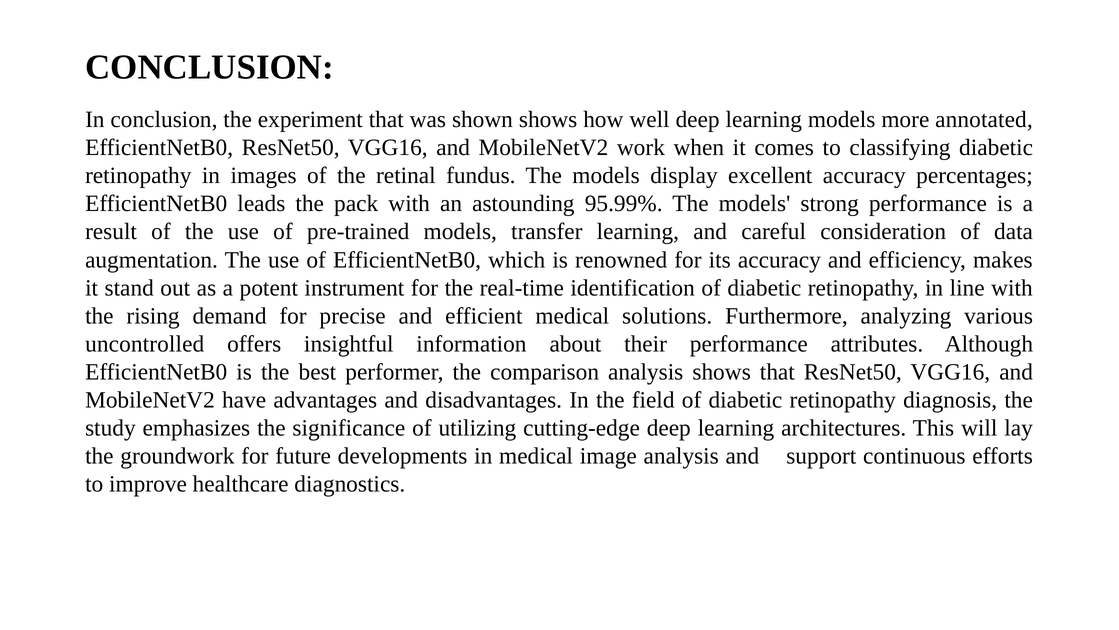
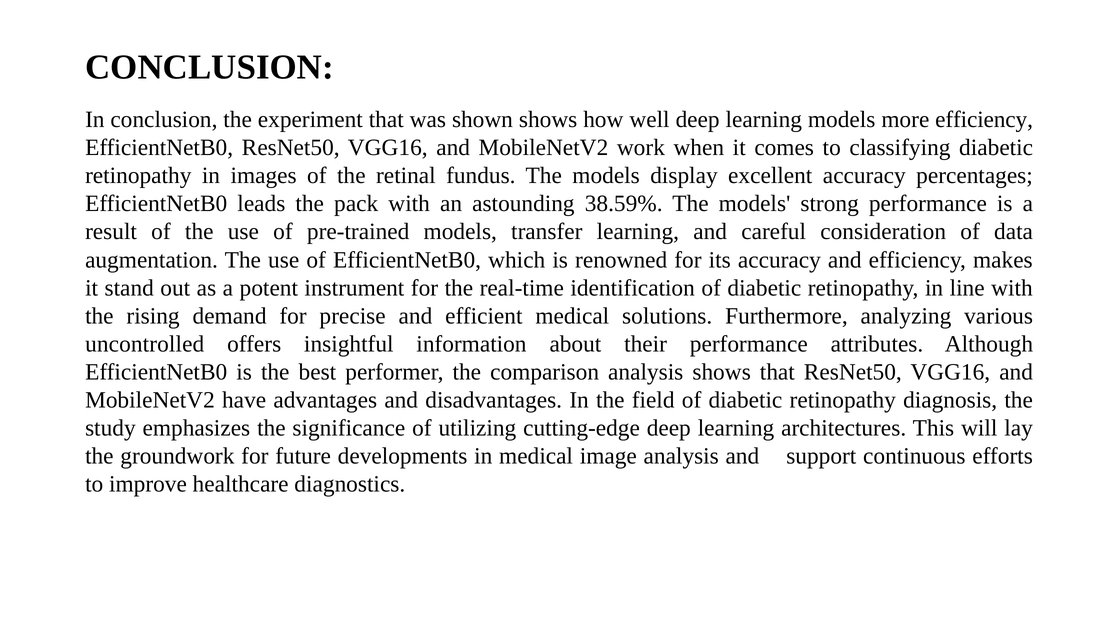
more annotated: annotated -> efficiency
95.99%: 95.99% -> 38.59%
